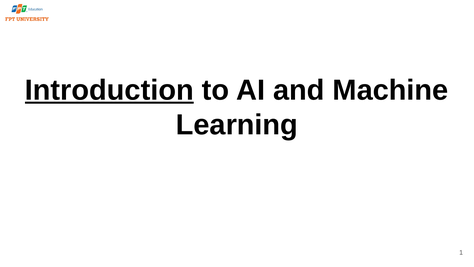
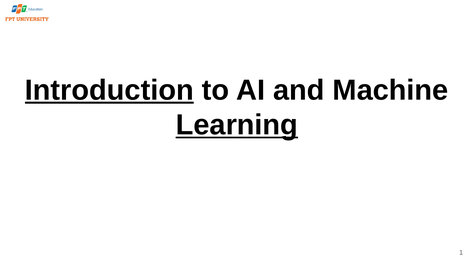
Learning underline: none -> present
